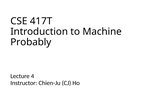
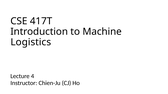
Probably: Probably -> Logistics
